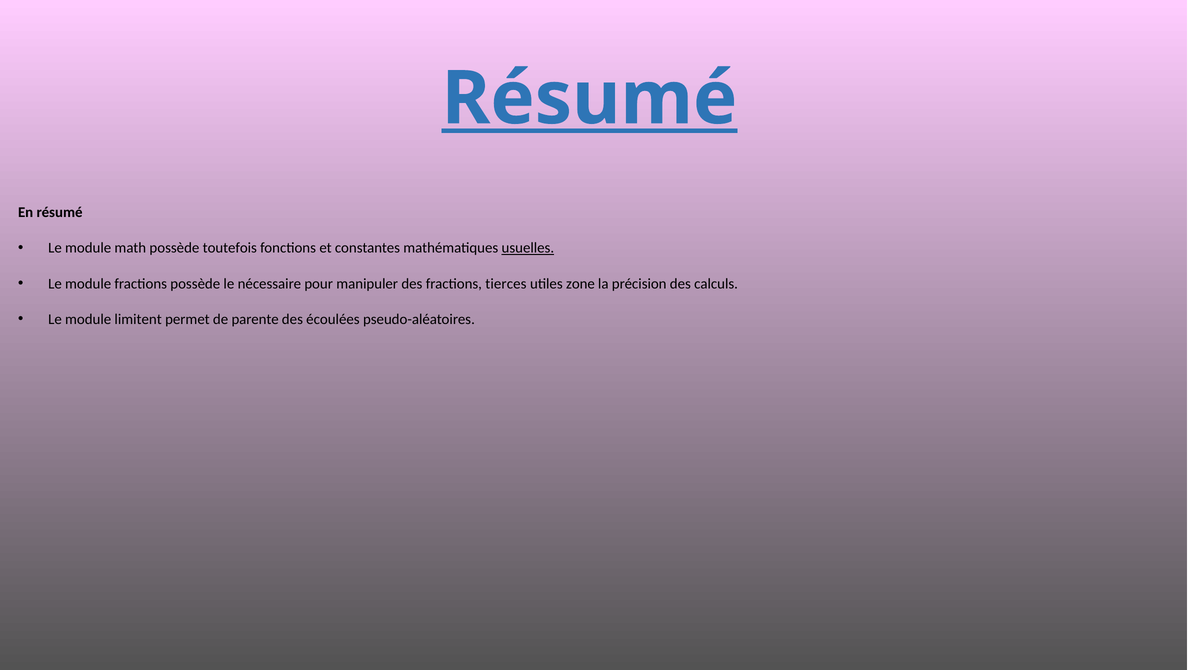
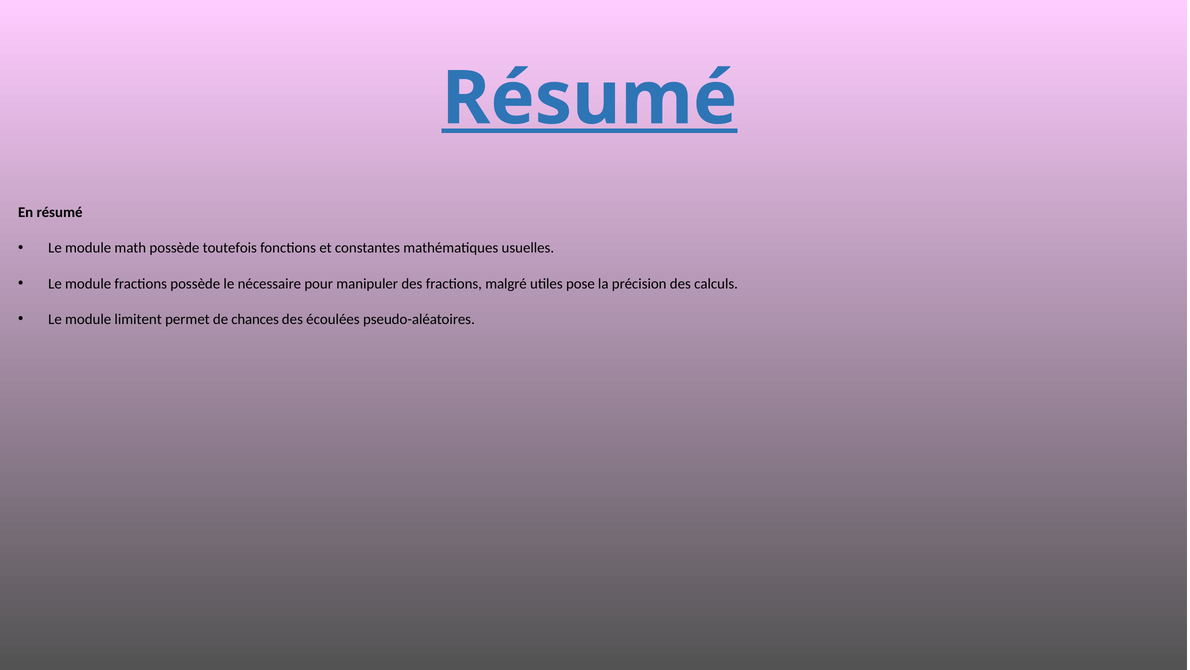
usuelles underline: present -> none
tierces: tierces -> malgré
zone: zone -> pose
parente: parente -> chances
